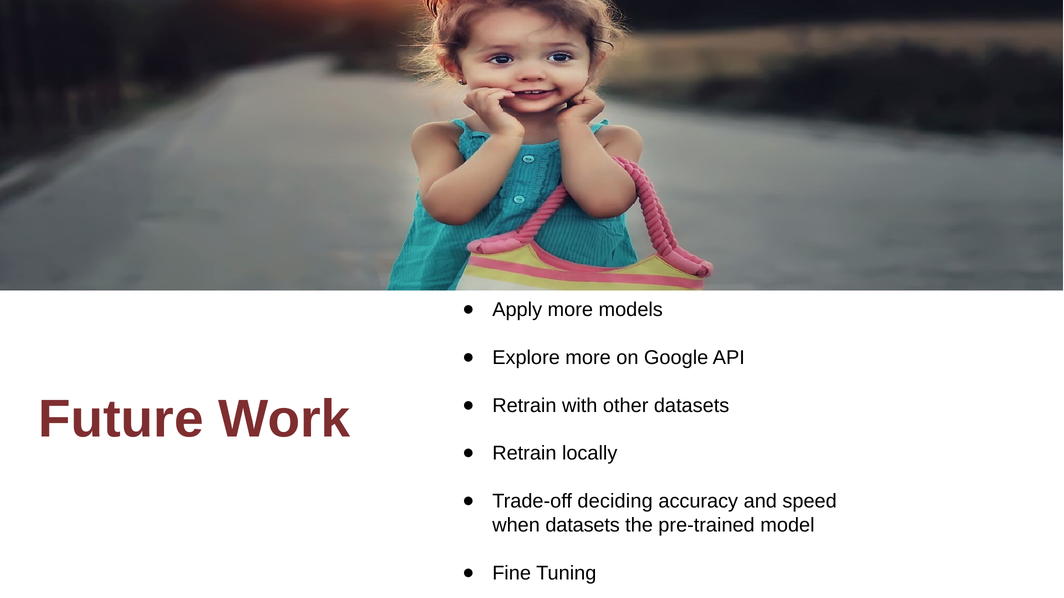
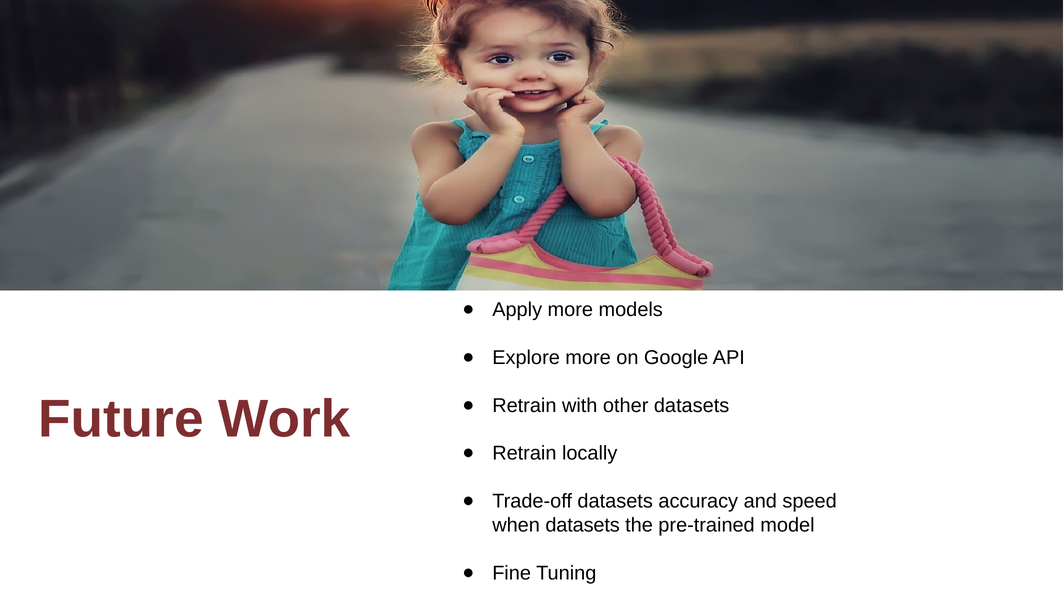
Trade-off deciding: deciding -> datasets
